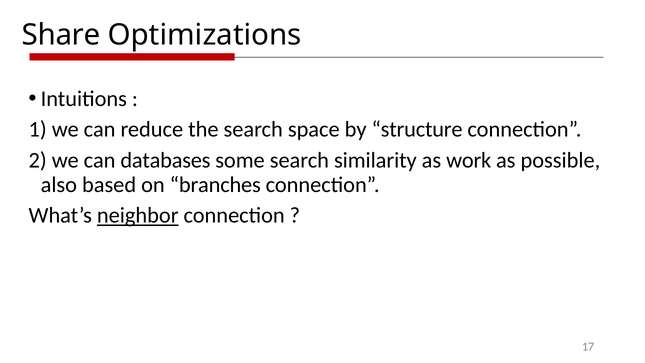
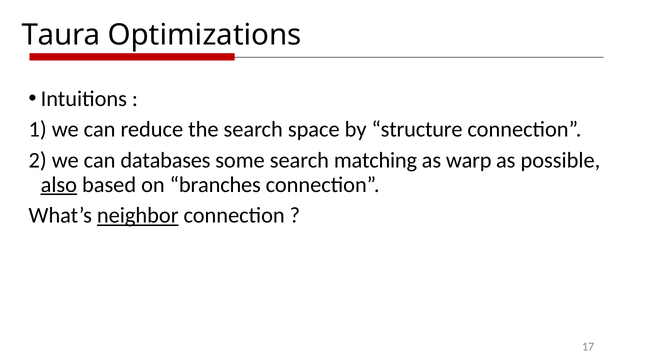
Share: Share -> Taura
similarity: similarity -> matching
work: work -> warp
also underline: none -> present
